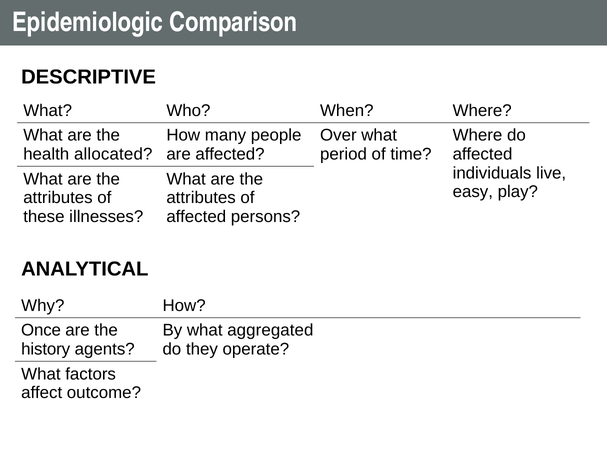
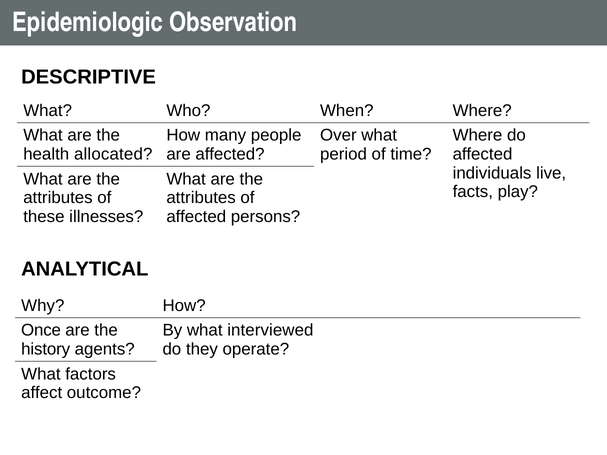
Comparison: Comparison -> Observation
easy: easy -> facts
aggregated: aggregated -> interviewed
